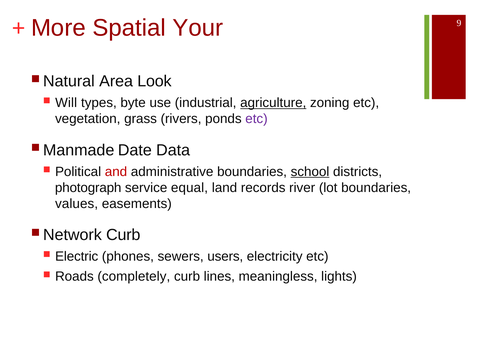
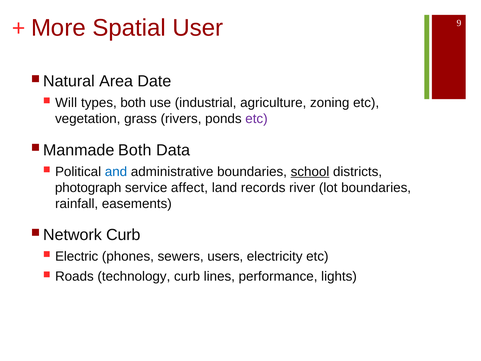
Your: Your -> User
Look: Look -> Date
types byte: byte -> both
agriculture underline: present -> none
Date at (135, 150): Date -> Both
and colour: red -> blue
equal: equal -> affect
values: values -> rainfall
completely: completely -> technology
meaningless: meaningless -> performance
